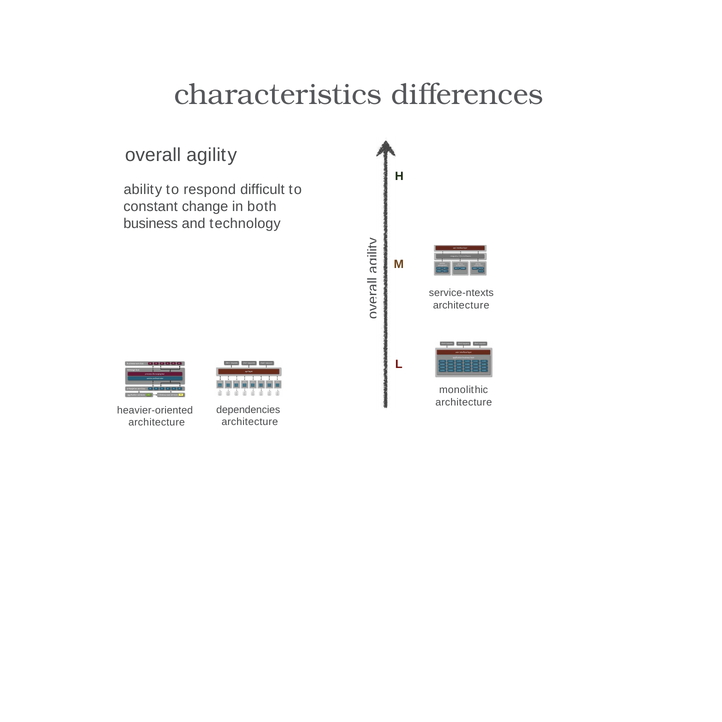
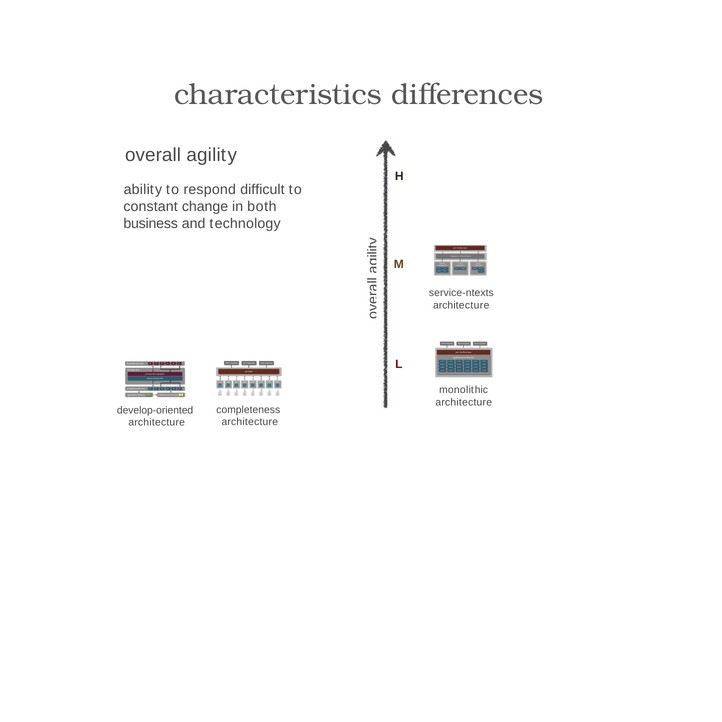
dependencies: dependencies -> completeness
heavier-oriented: heavier-oriented -> develop-oriented
